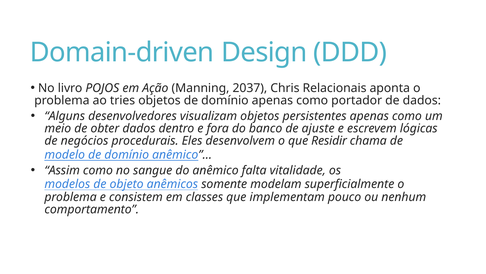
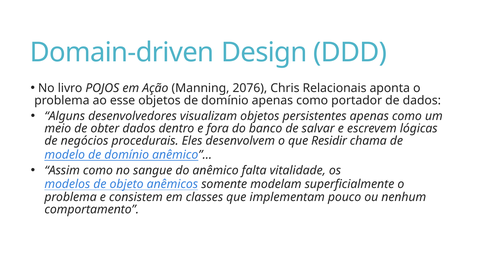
2037: 2037 -> 2076
tries: tries -> esse
ajuste: ajuste -> salvar
